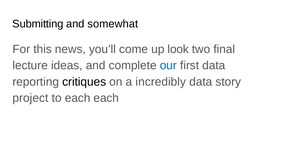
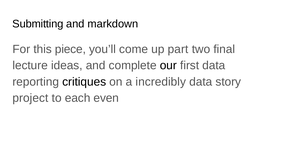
somewhat: somewhat -> markdown
news: news -> piece
look: look -> part
our colour: blue -> black
each each: each -> even
